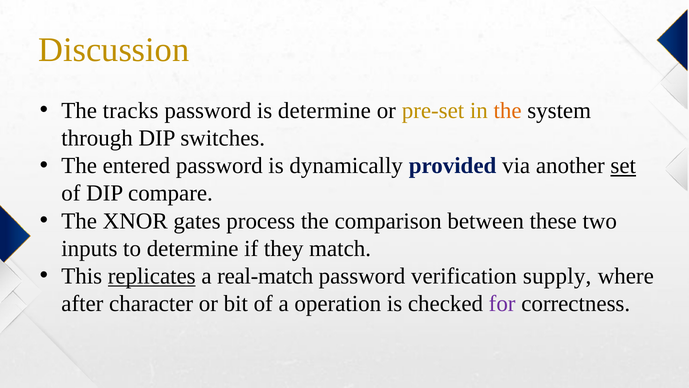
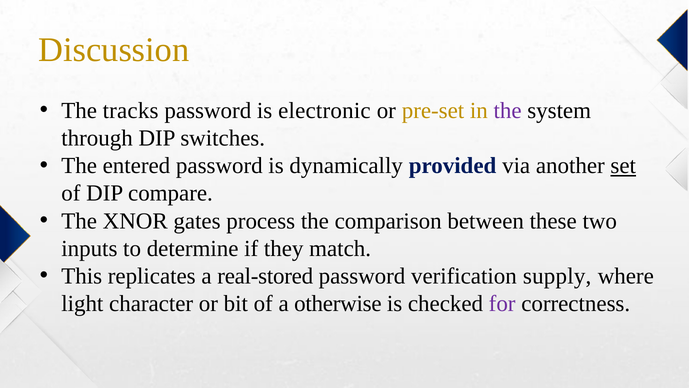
is determine: determine -> electronic
the at (508, 110) colour: orange -> purple
replicates underline: present -> none
real-match: real-match -> real-stored
after: after -> light
operation: operation -> otherwise
